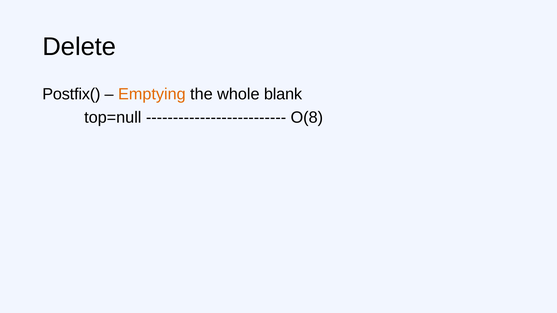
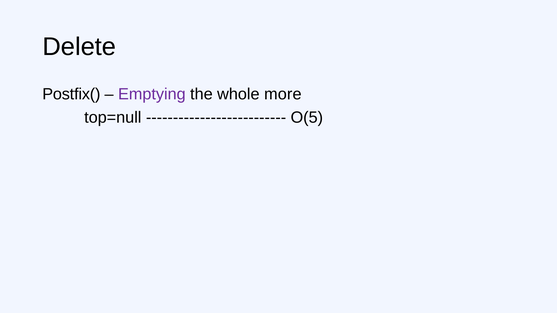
Emptying colour: orange -> purple
blank: blank -> more
O(8: O(8 -> O(5
